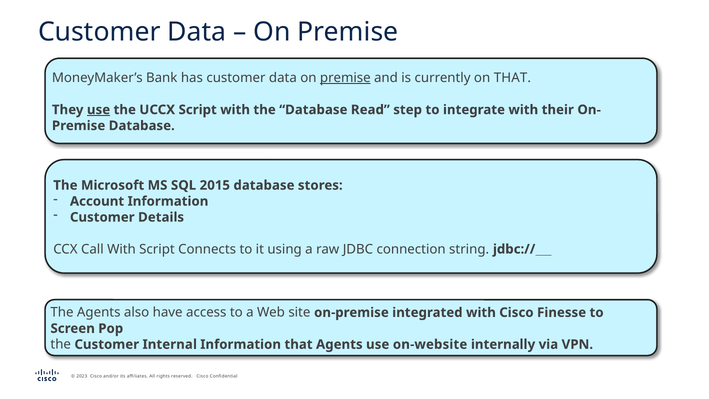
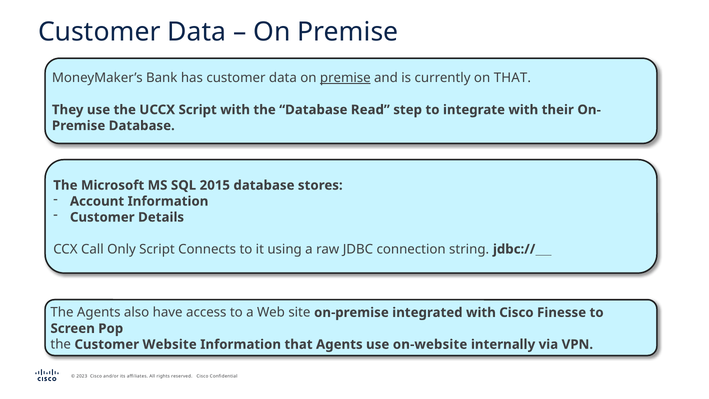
use at (99, 110) underline: present -> none
Call With: With -> Only
Internal: Internal -> Website
